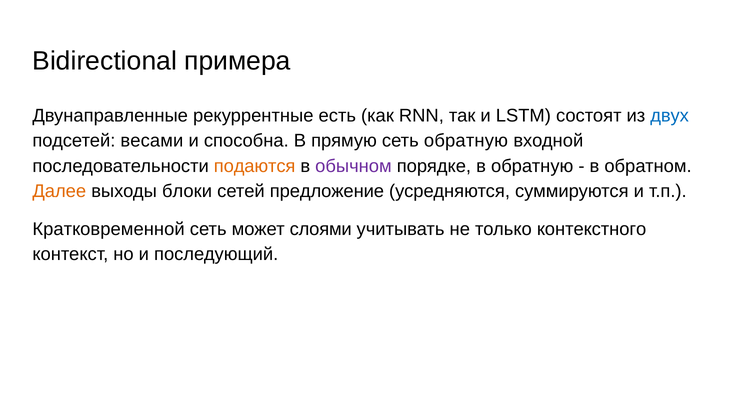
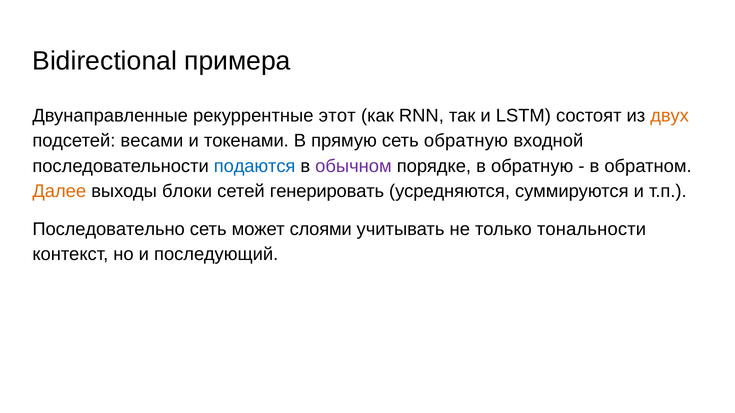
есть: есть -> этот
двух colour: blue -> orange
способна: способна -> токенами
подаются colour: orange -> blue
предложение: предложение -> генерировать
Кратковременной: Кратковременной -> Последовательно
контекстного: контекстного -> тональности
